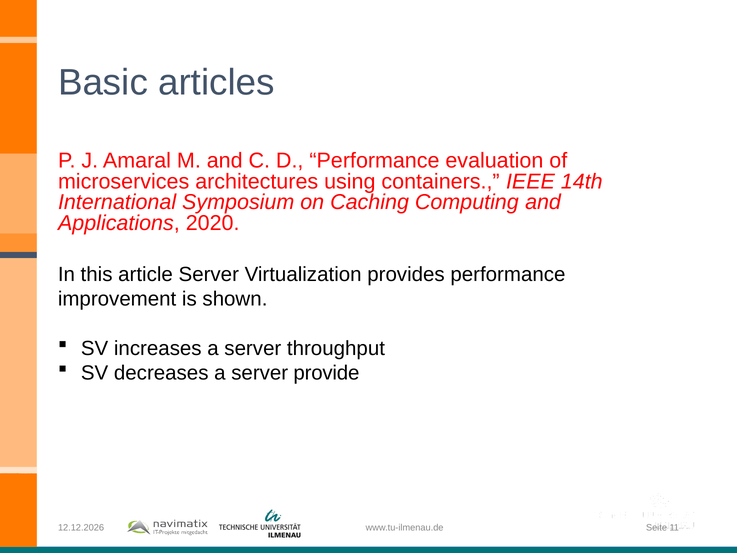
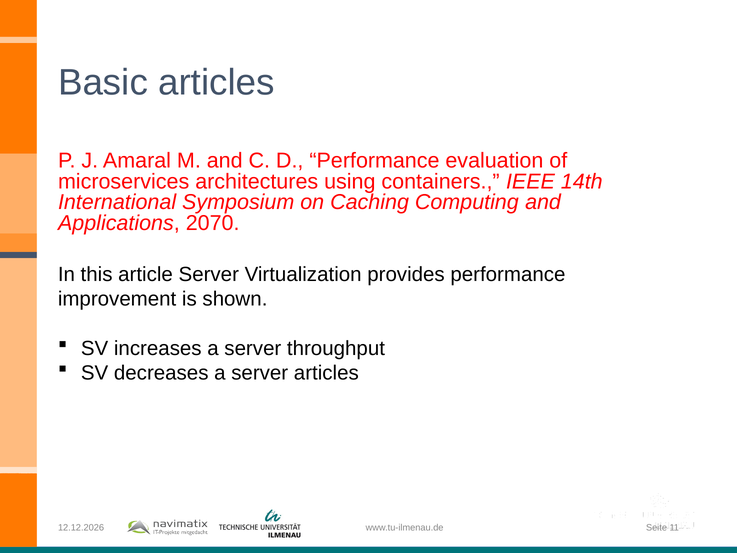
2020: 2020 -> 2070
server provide: provide -> articles
